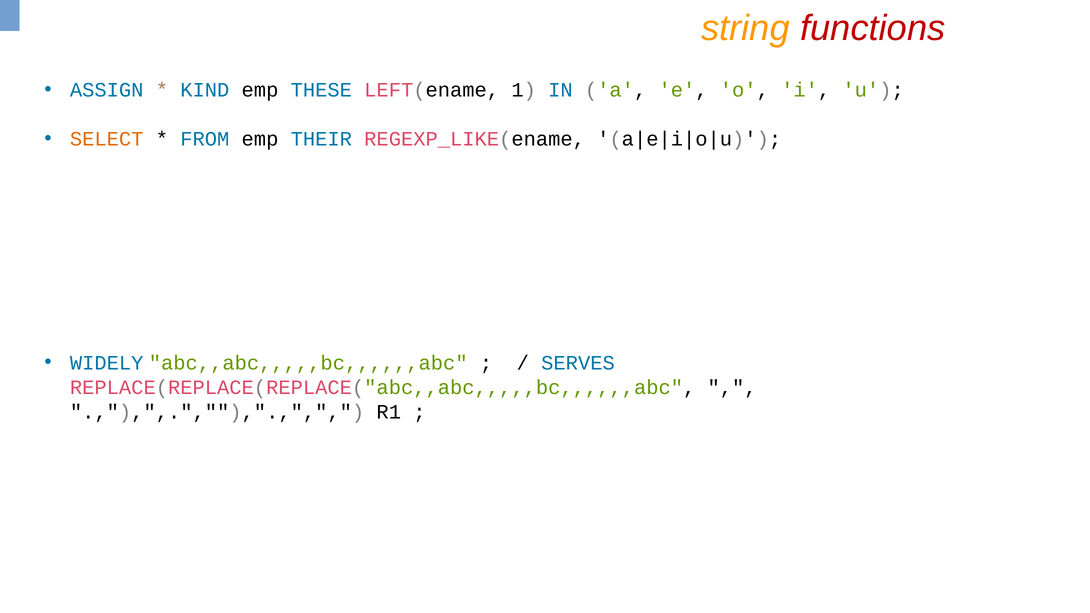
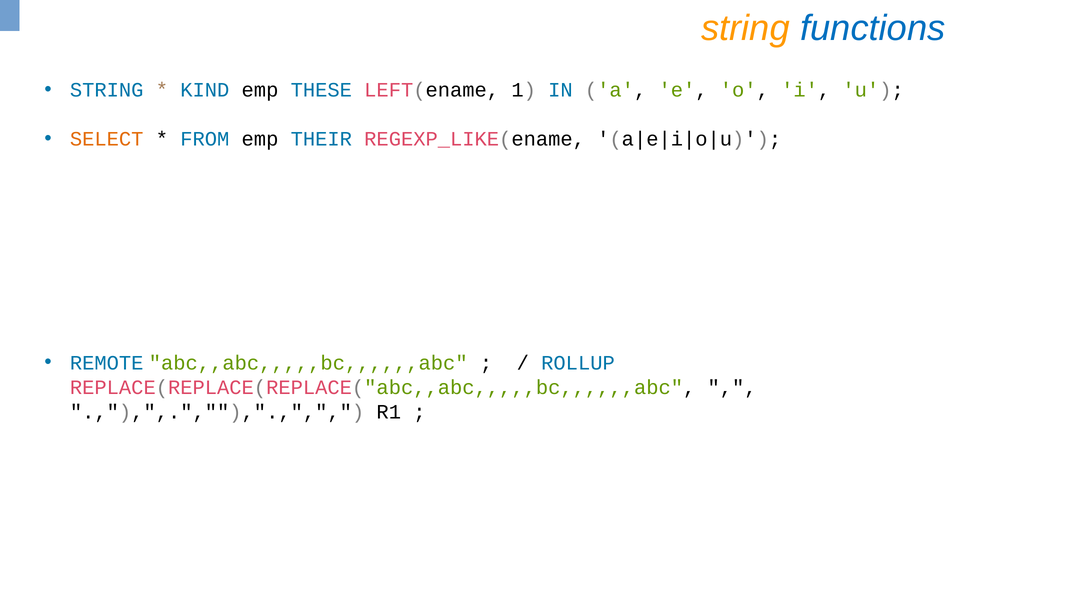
functions colour: red -> blue
ASSIGN at (107, 90): ASSIGN -> STRING
WIDELY: WIDELY -> REMOTE
SERVES: SERVES -> ROLLUP
